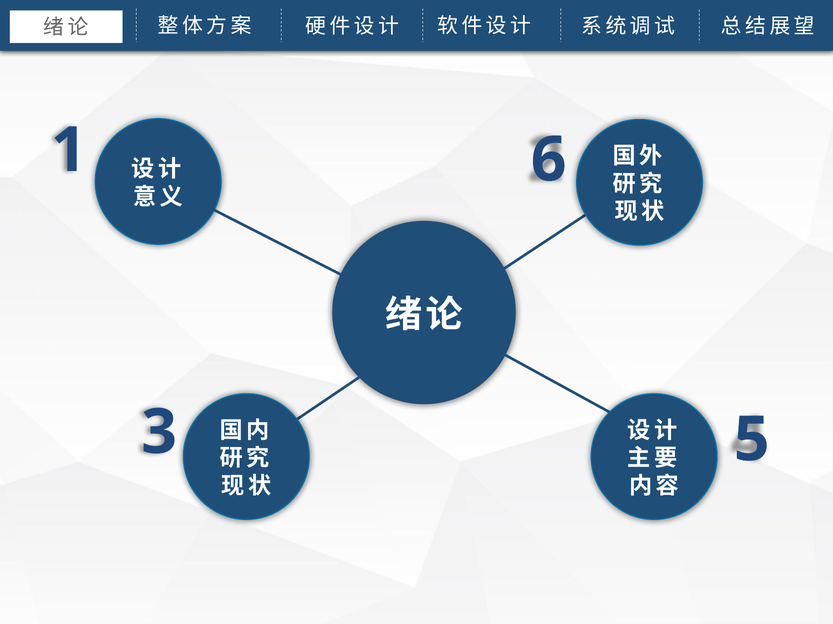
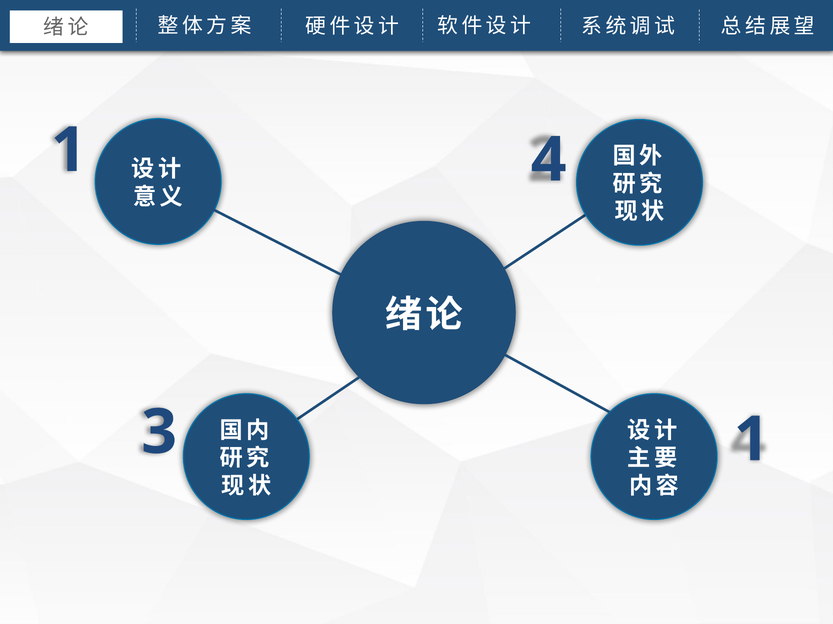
6: 6 -> 4
5 at (752, 440): 5 -> 1
